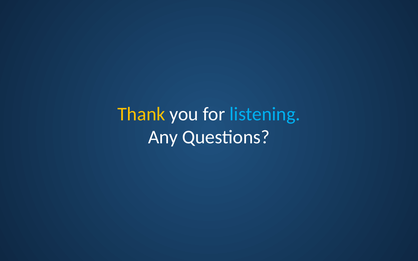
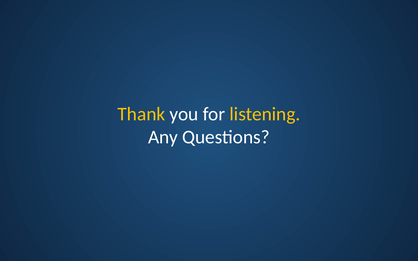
listening colour: light blue -> yellow
